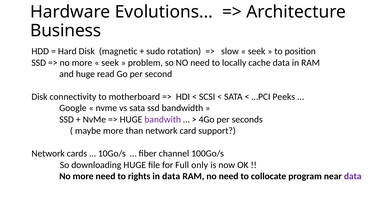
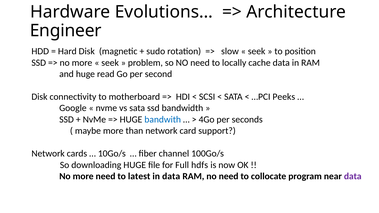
Business: Business -> Engineer
bandwith colour: purple -> blue
only: only -> hdfs
rights: rights -> latest
